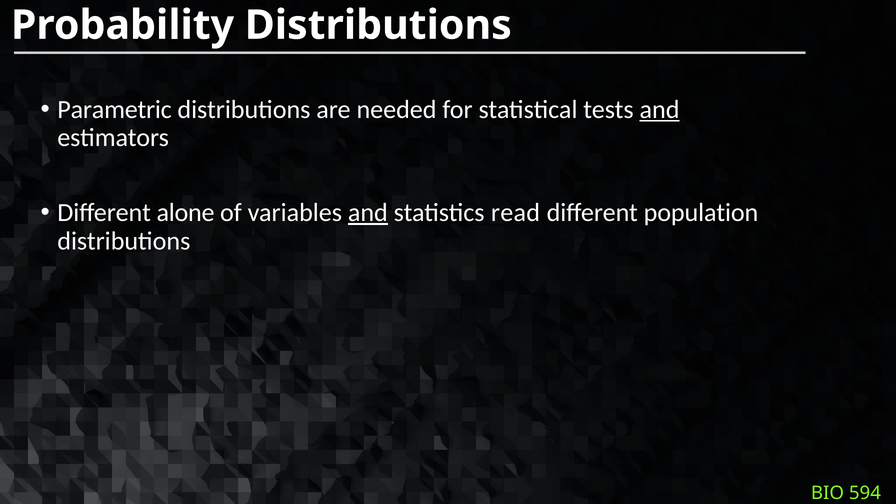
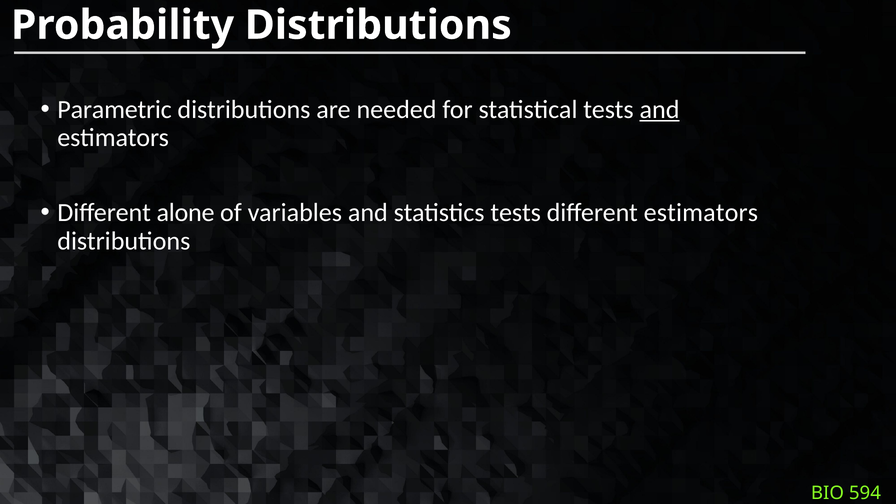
and at (368, 213) underline: present -> none
statistics read: read -> tests
different population: population -> estimators
